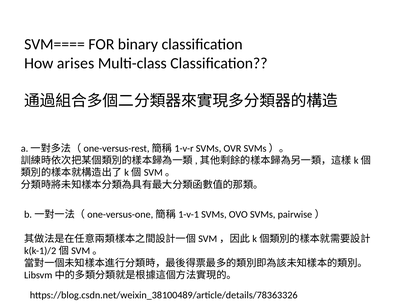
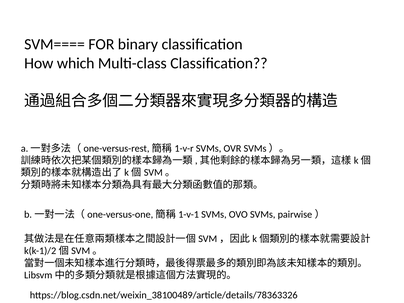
arises: arises -> which
